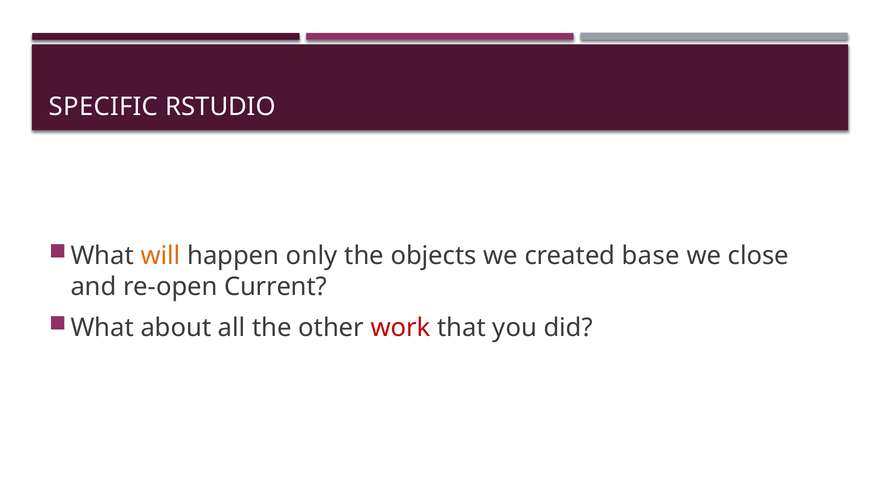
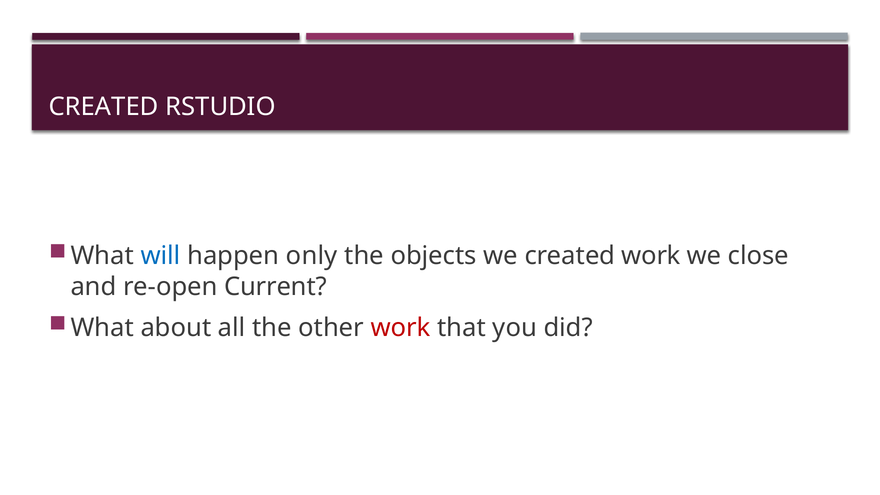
SPECIFIC at (103, 107): SPECIFIC -> CREATED
will colour: orange -> blue
created base: base -> work
